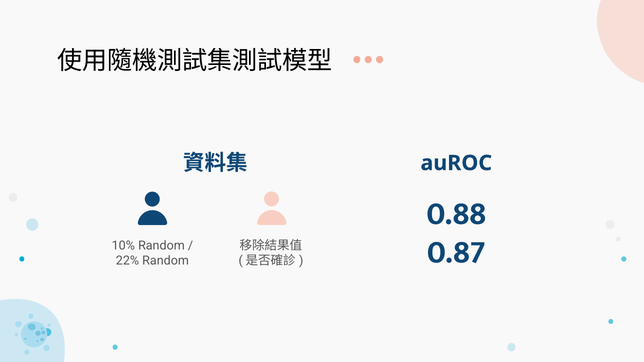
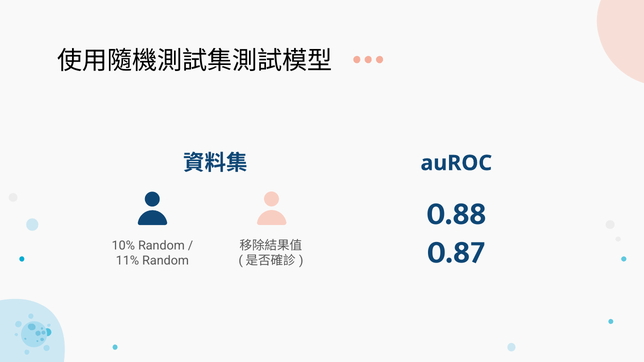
22%: 22% -> 11%
